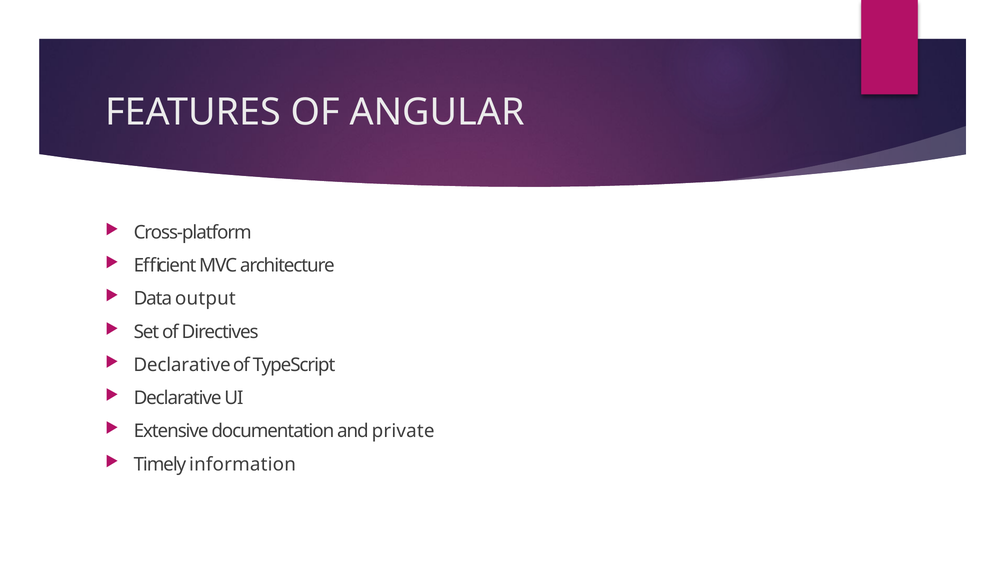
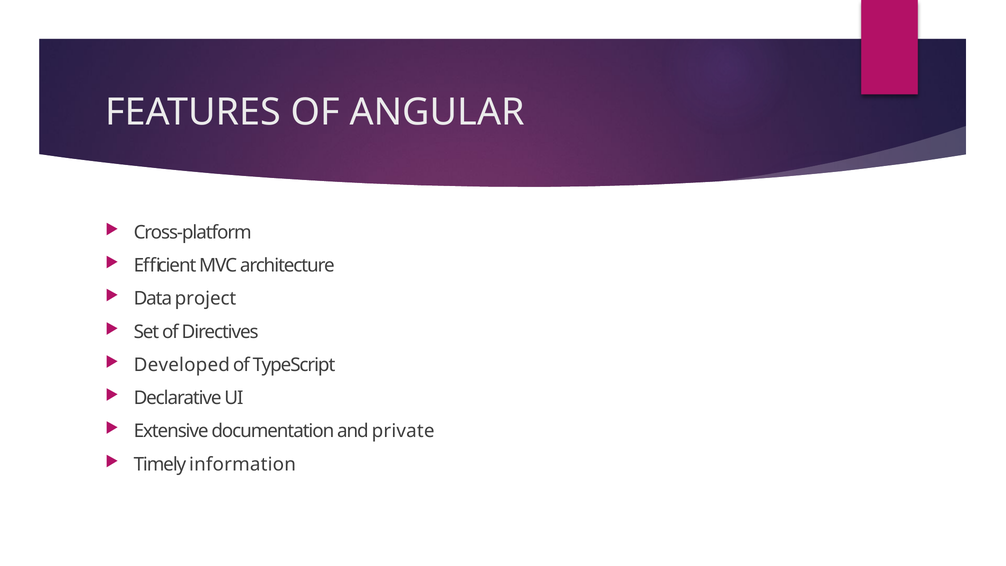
output: output -> project
Declarative at (182, 365): Declarative -> Developed
